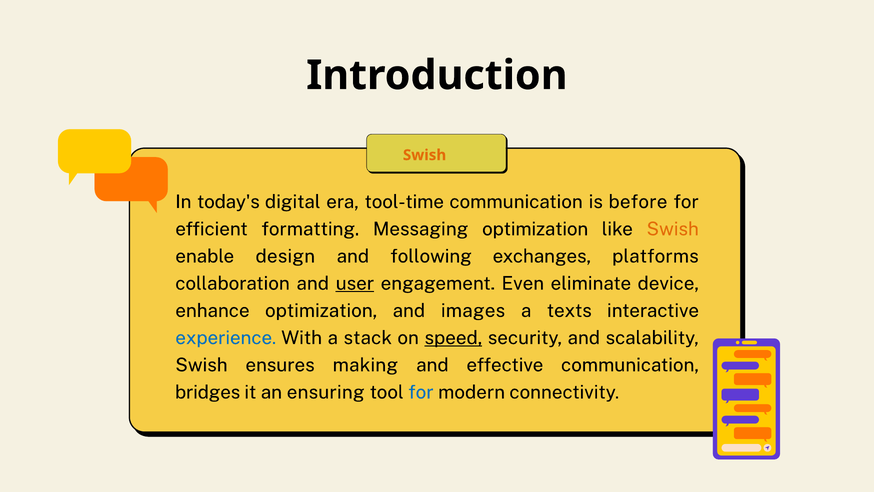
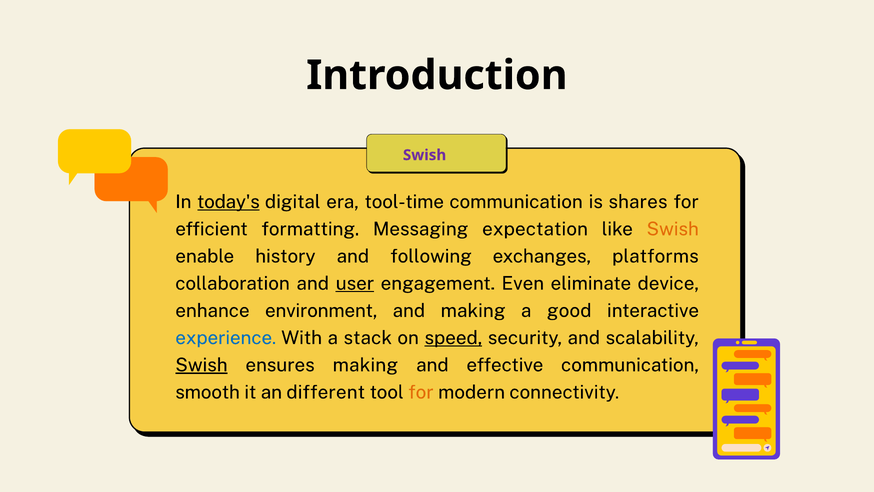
Swish at (425, 155) colour: orange -> purple
today's underline: none -> present
before: before -> shares
Messaging optimization: optimization -> expectation
design: design -> history
enhance optimization: optimization -> environment
and images: images -> making
texts: texts -> good
Swish at (201, 365) underline: none -> present
bridges: bridges -> smooth
ensuring: ensuring -> different
for at (421, 392) colour: blue -> orange
